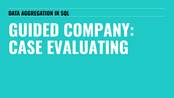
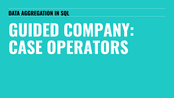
EVALUATING: EVALUATING -> OPERATORS
